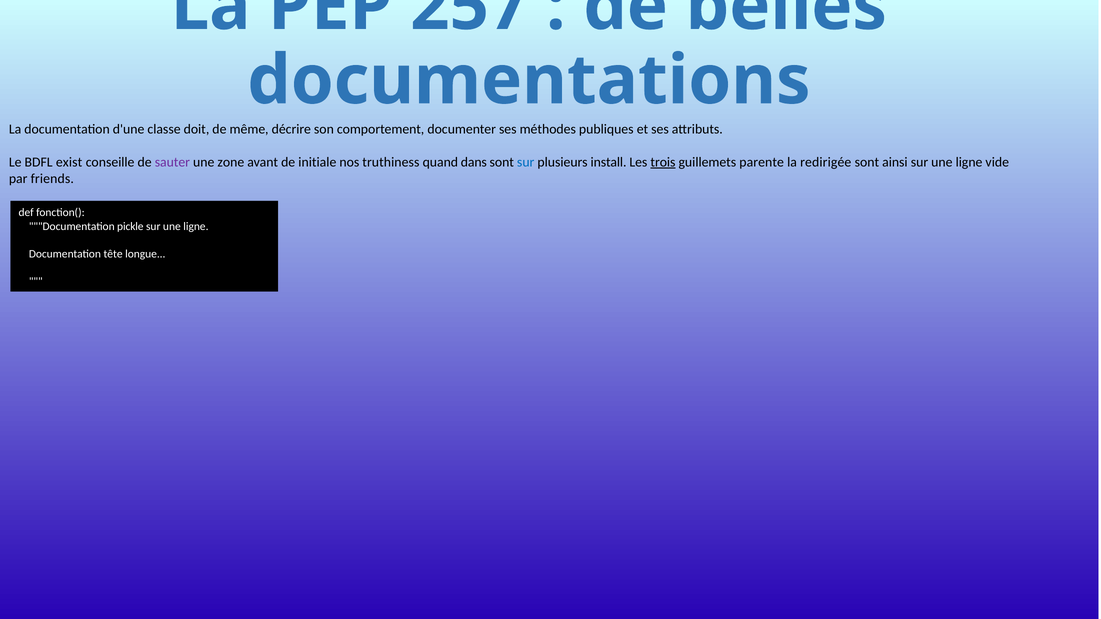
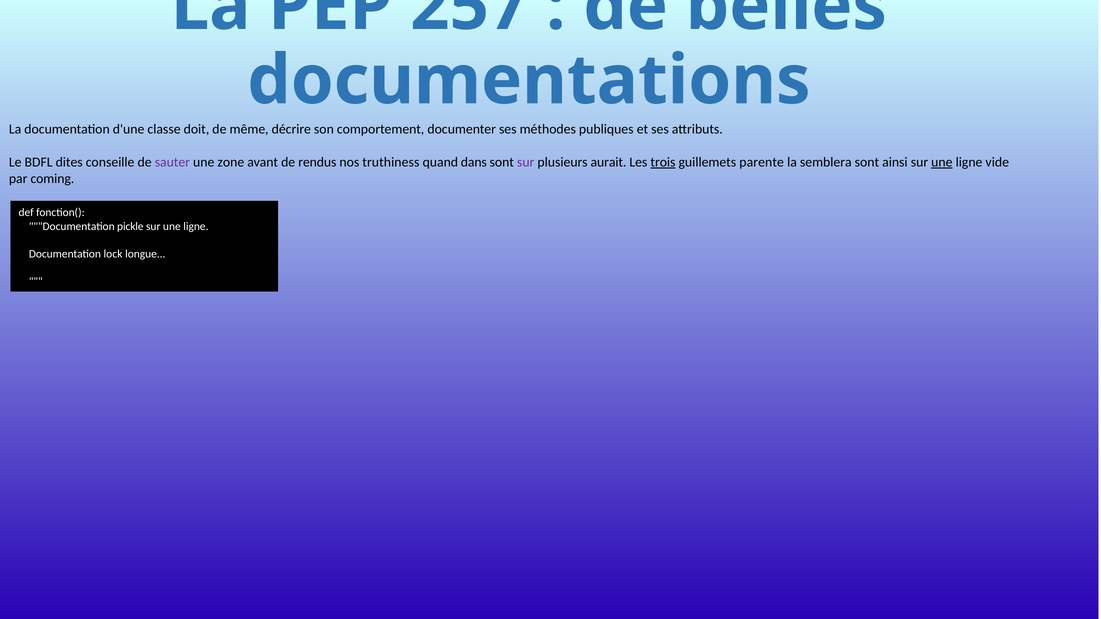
exist: exist -> dites
initiale: initiale -> rendus
sur at (526, 162) colour: blue -> purple
install: install -> aurait
redirigée: redirigée -> semblera
une at (942, 162) underline: none -> present
friends: friends -> coming
tête: tête -> lock
